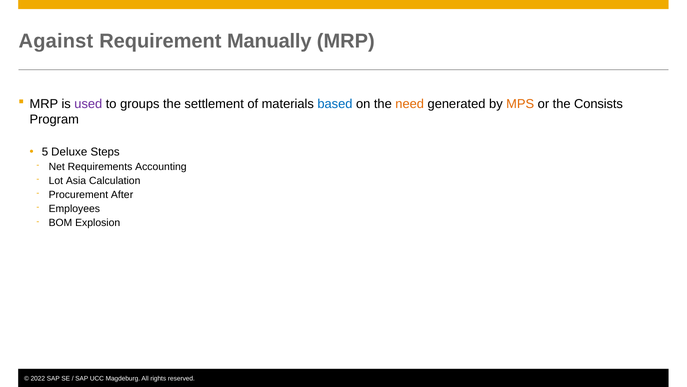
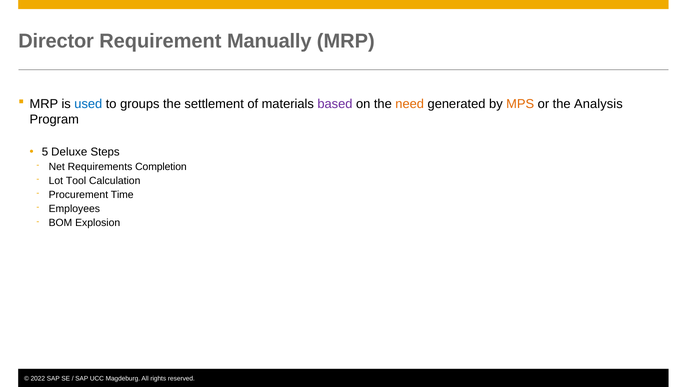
Against: Against -> Director
used colour: purple -> blue
based colour: blue -> purple
Consists: Consists -> Analysis
Accounting: Accounting -> Completion
Asia: Asia -> Tool
After: After -> Time
